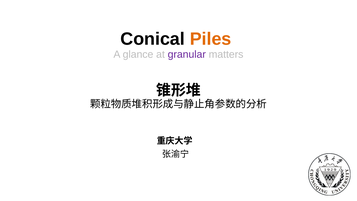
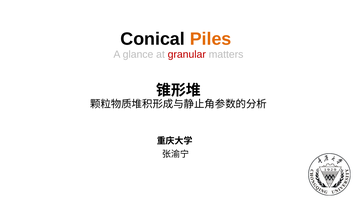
granular colour: purple -> red
